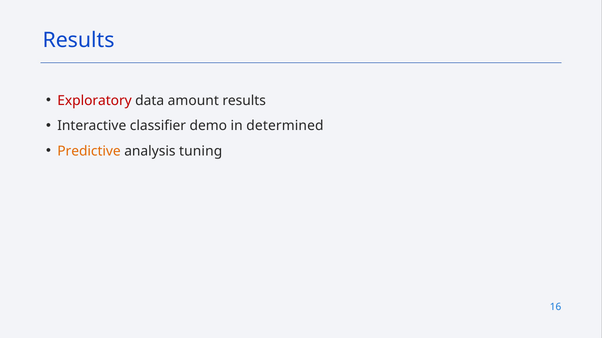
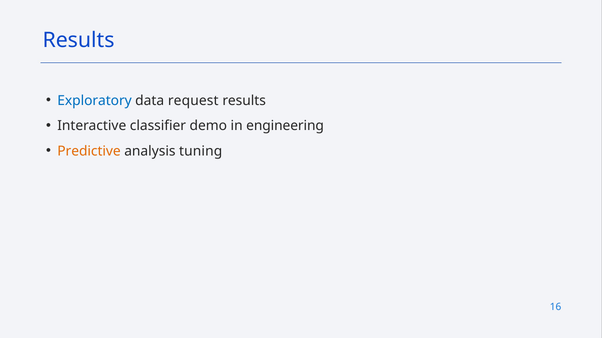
Exploratory colour: red -> blue
amount: amount -> request
determined: determined -> engineering
